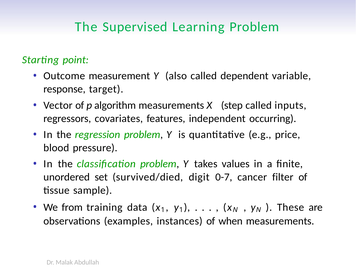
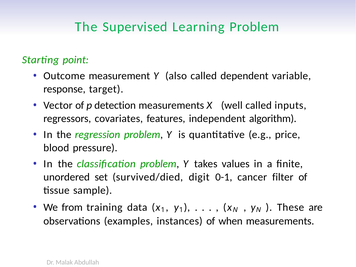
algorithm: algorithm -> detection
step: step -> well
occurring: occurring -> algorithm
0-7: 0-7 -> 0-1
